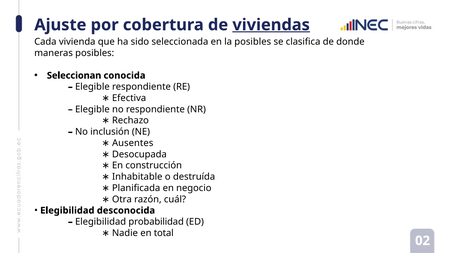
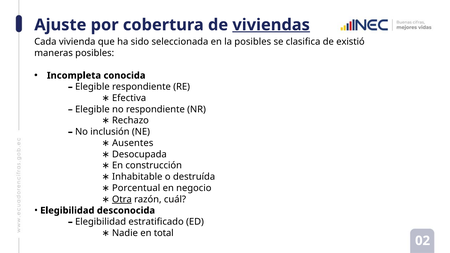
donde: donde -> existió
Seleccionan: Seleccionan -> Incompleta
Planificada: Planificada -> Porcentual
Otra underline: none -> present
probabilidad: probabilidad -> estratificado
